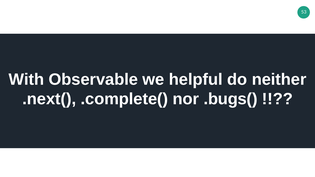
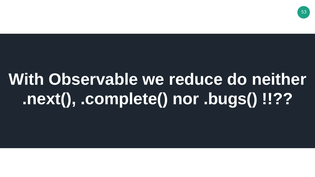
helpful: helpful -> reduce
